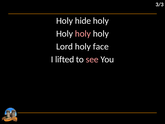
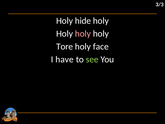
Lord: Lord -> Tore
lifted: lifted -> have
see colour: pink -> light green
